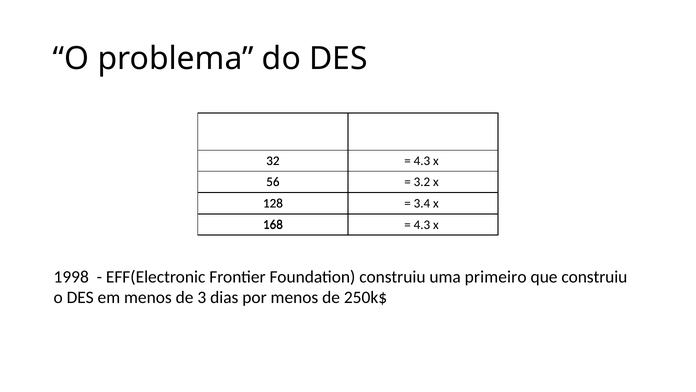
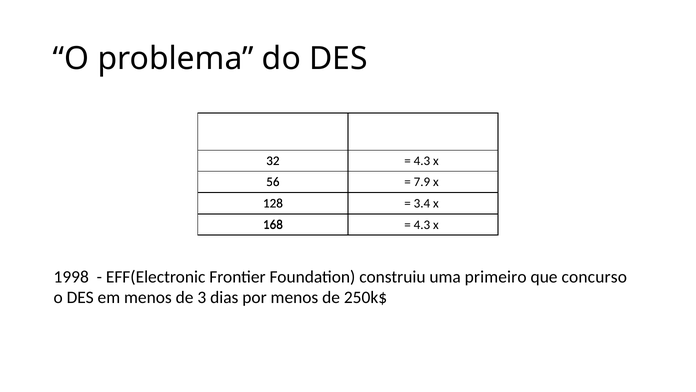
3.2: 3.2 -> 7.9
que construiu: construiu -> concurso
